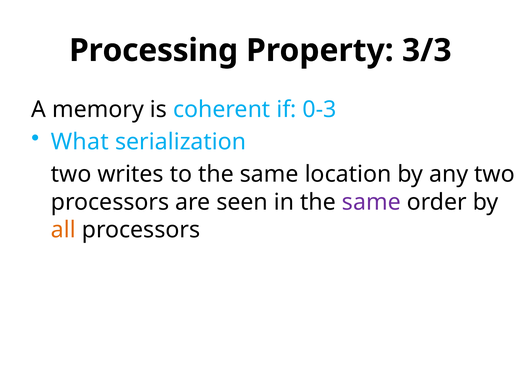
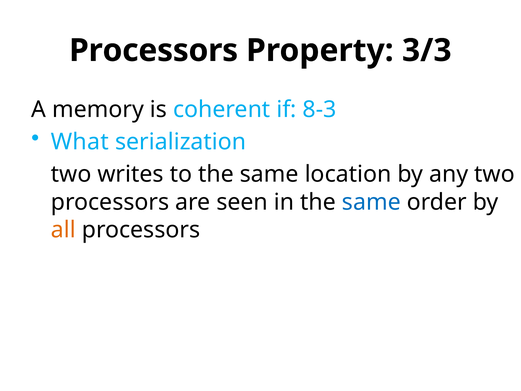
Processing at (154, 50): Processing -> Processors
0-3: 0-3 -> 8-3
same at (371, 202) colour: purple -> blue
